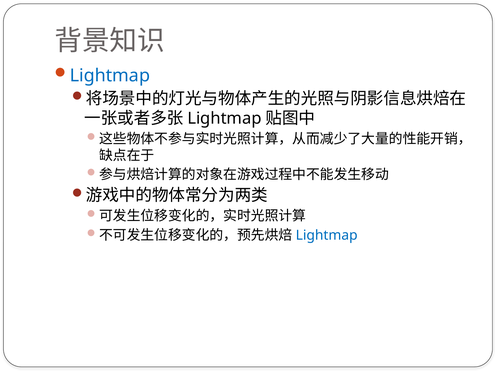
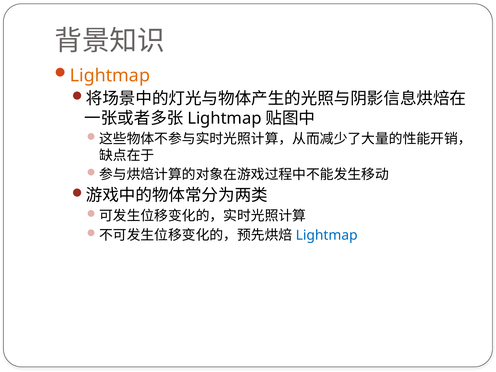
Lightmap at (110, 75) colour: blue -> orange
